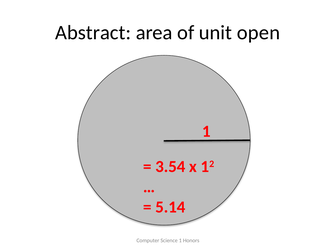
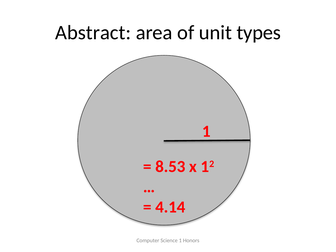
open: open -> types
3.54: 3.54 -> 8.53
5.14: 5.14 -> 4.14
